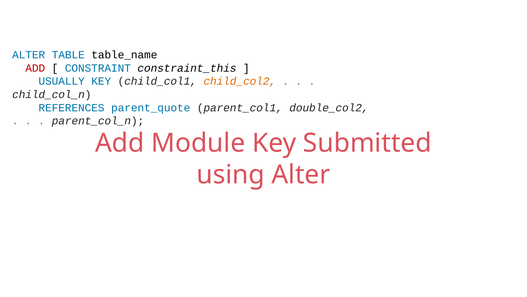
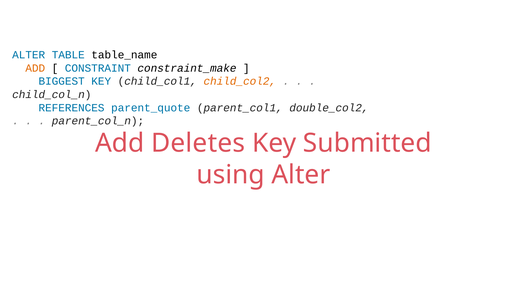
ADD at (35, 68) colour: red -> orange
constraint_this: constraint_this -> constraint_make
USUALLY: USUALLY -> BIGGEST
Module: Module -> Deletes
